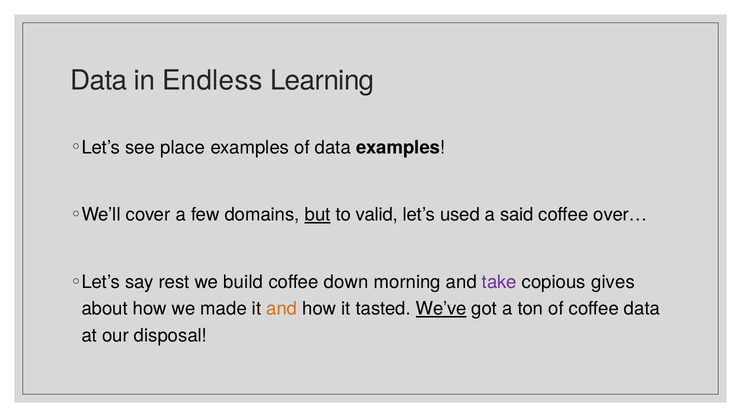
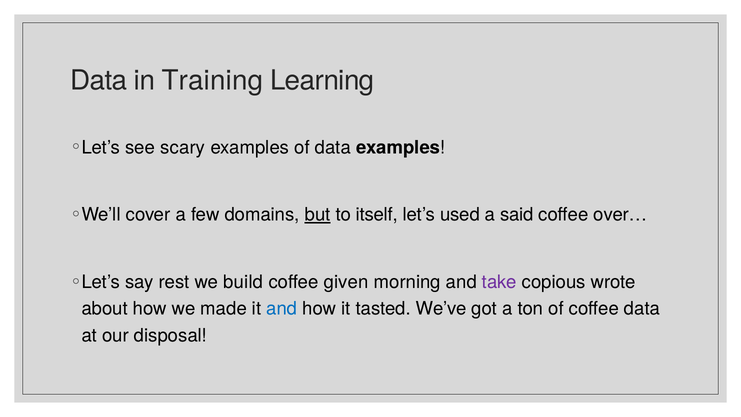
Endless: Endless -> Training
place: place -> scary
valid: valid -> itself
down: down -> given
gives: gives -> wrote
and at (282, 309) colour: orange -> blue
We’ve underline: present -> none
